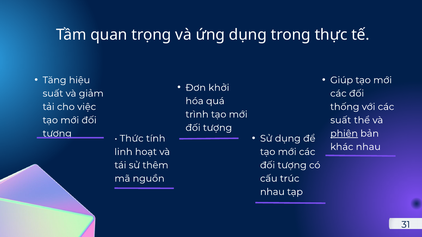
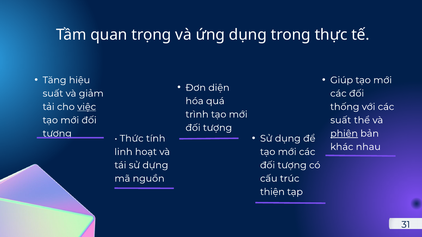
khởi: khởi -> diện
việc underline: none -> present
thêm: thêm -> dựng
nhau at (272, 192): nhau -> thiện
